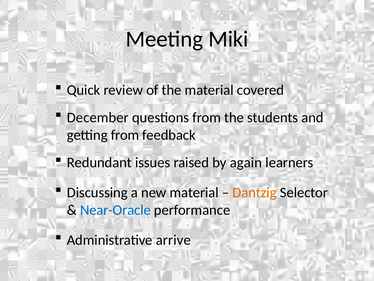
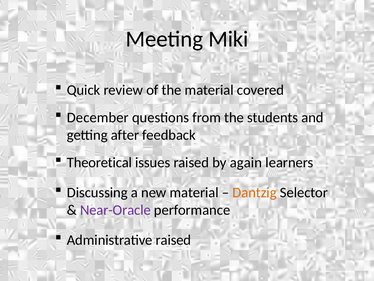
getting from: from -> after
Redundant: Redundant -> Theoretical
Near-Oracle colour: blue -> purple
Administrative arrive: arrive -> raised
